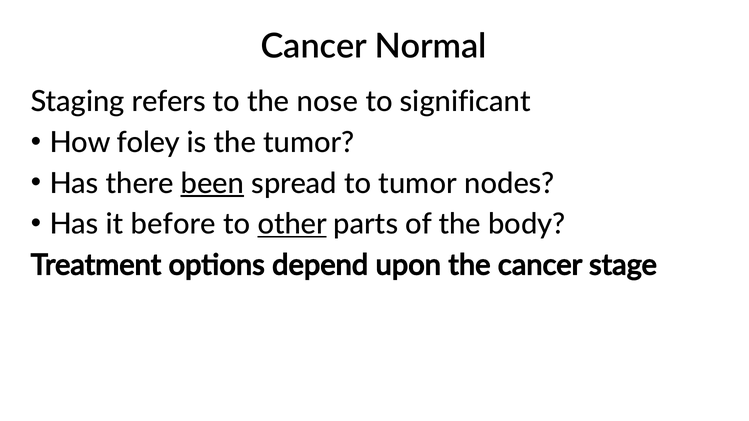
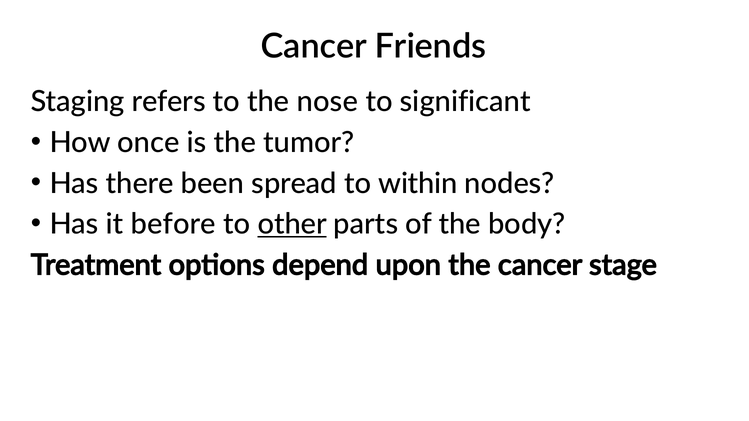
Normal: Normal -> Friends
foley: foley -> once
been underline: present -> none
to tumor: tumor -> within
